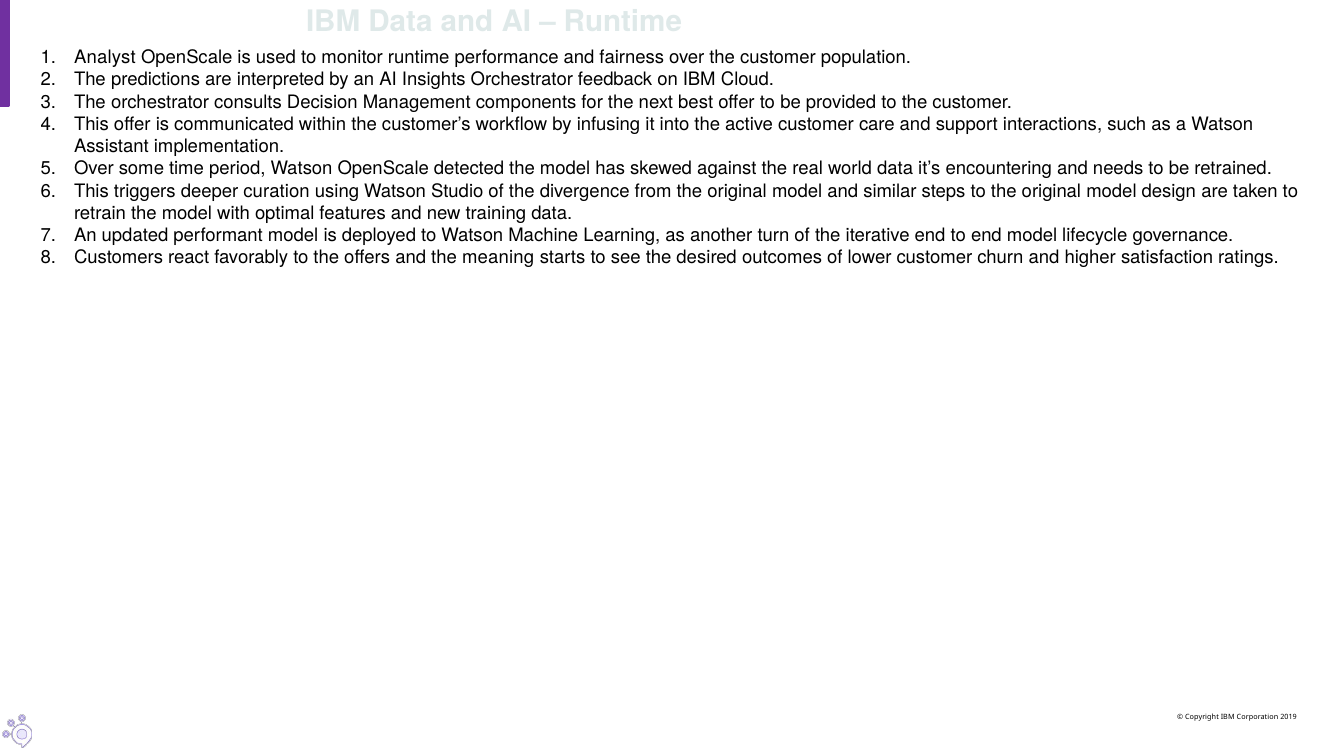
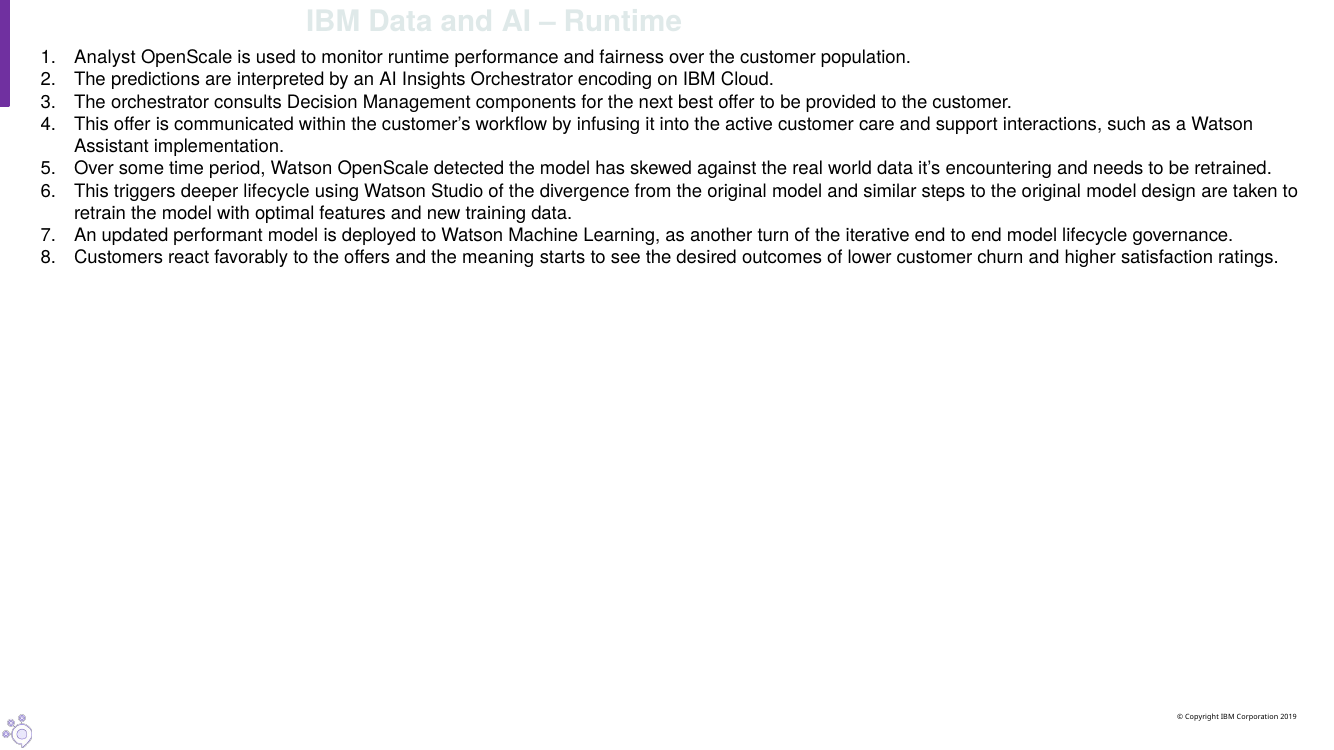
feedback: feedback -> encoding
deeper curation: curation -> lifecycle
